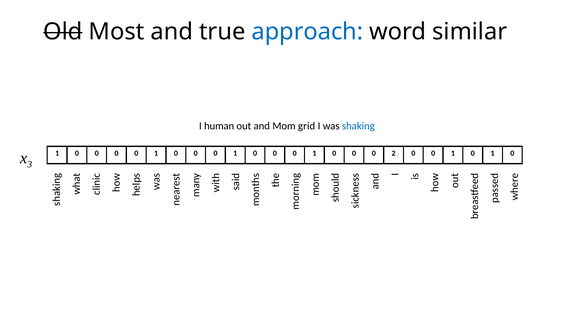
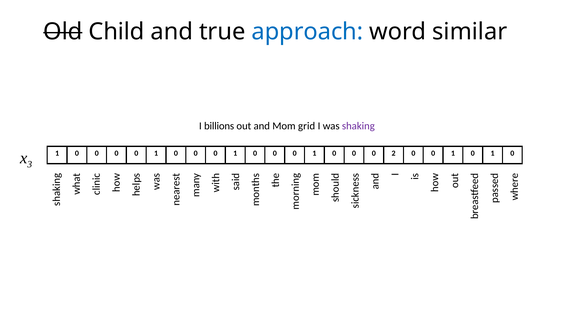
Most: Most -> Child
human: human -> billions
shaking colour: blue -> purple
